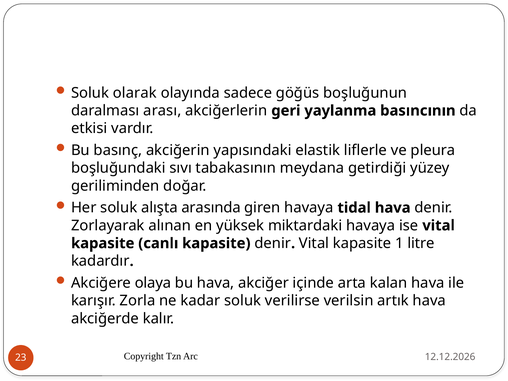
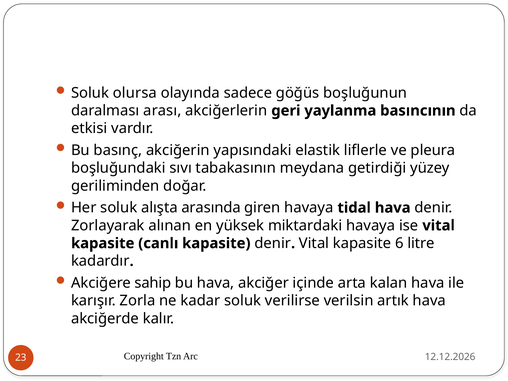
olarak: olarak -> olursa
1: 1 -> 6
olaya: olaya -> sahip
